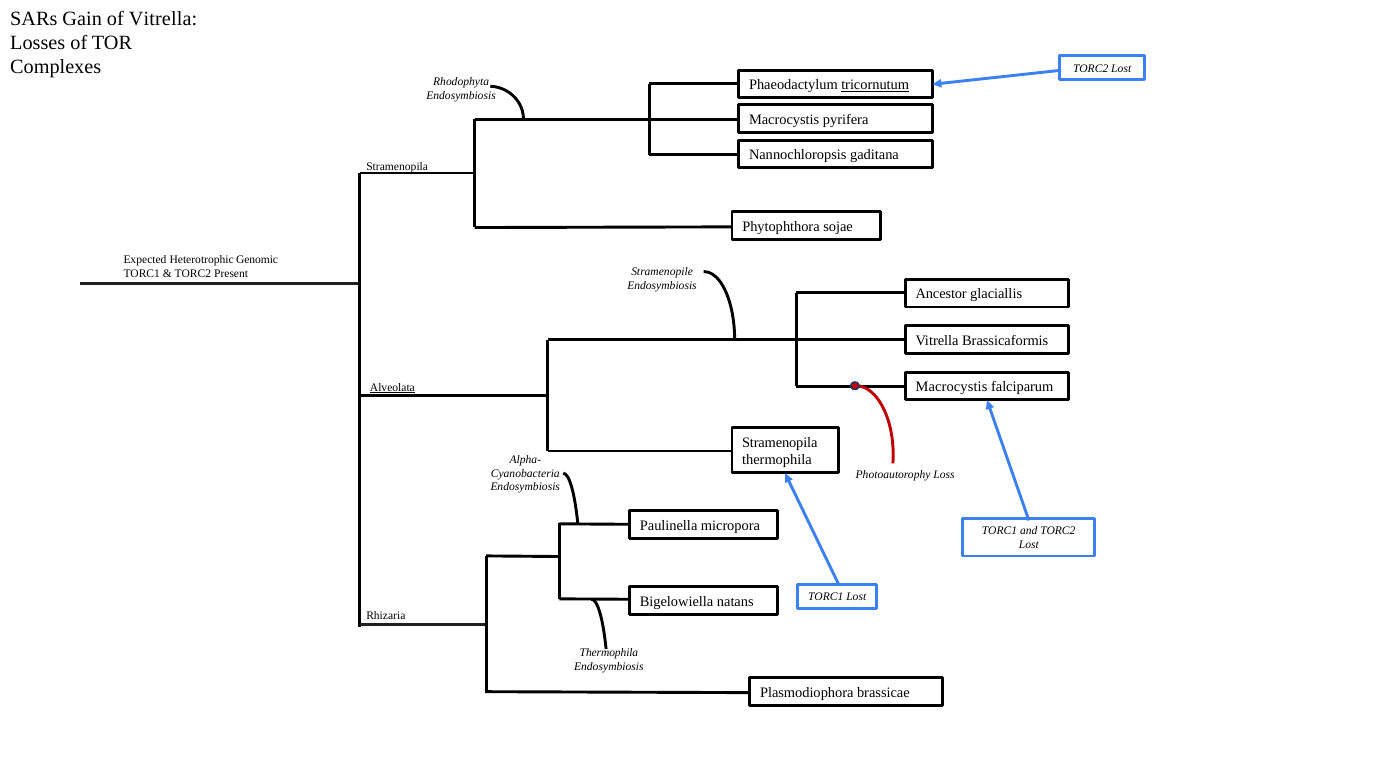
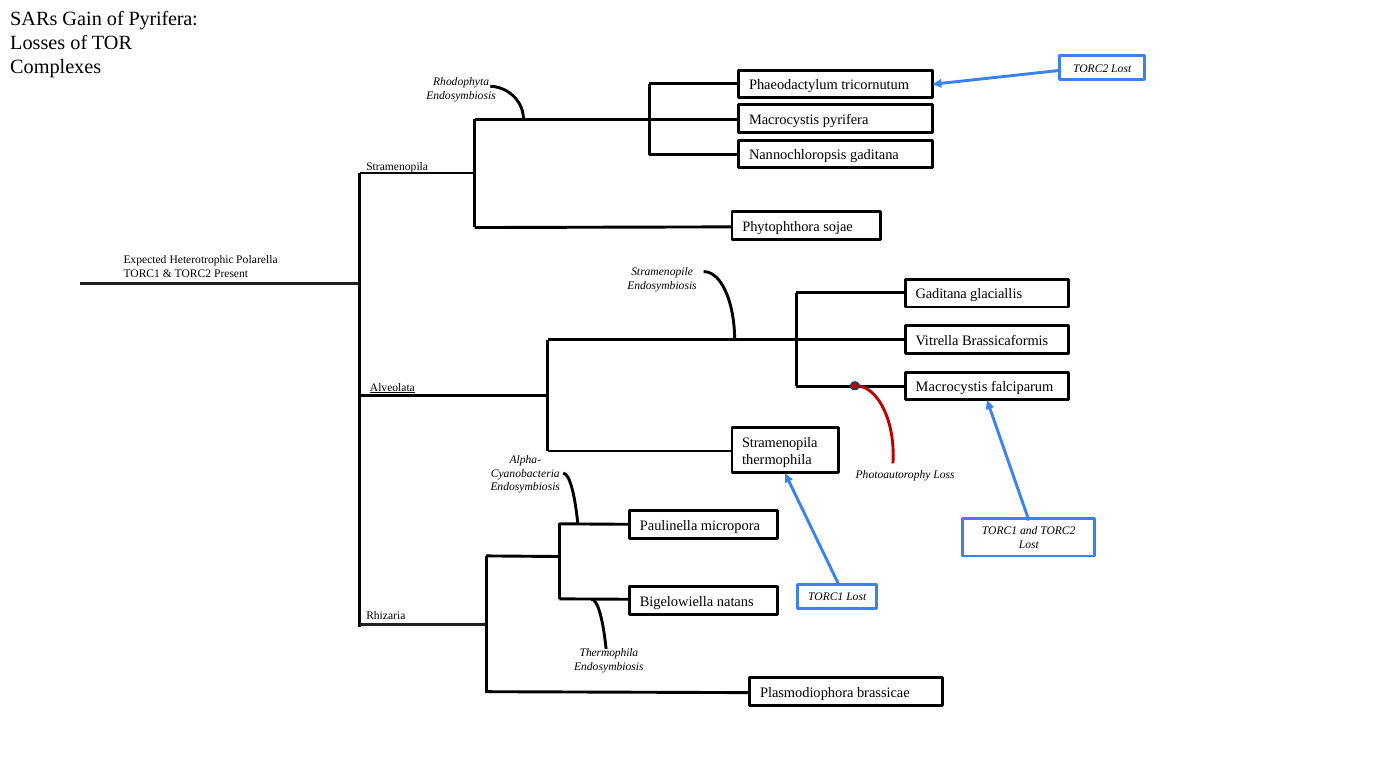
of Vitrella: Vitrella -> Pyrifera
tricornutum underline: present -> none
Genomic: Genomic -> Polarella
Ancestor at (941, 294): Ancestor -> Gaditana
